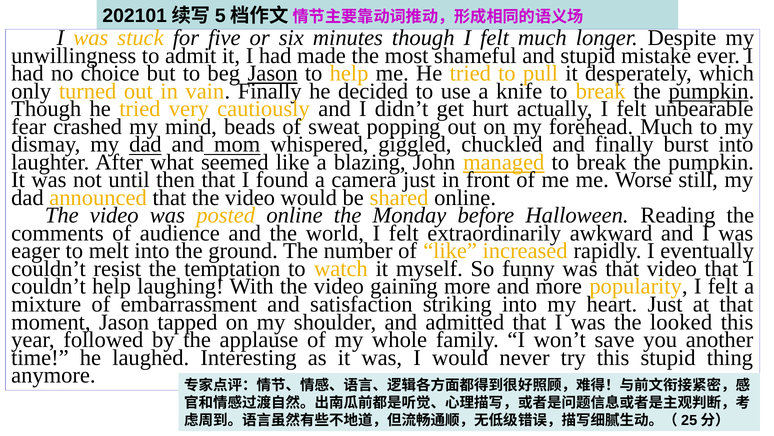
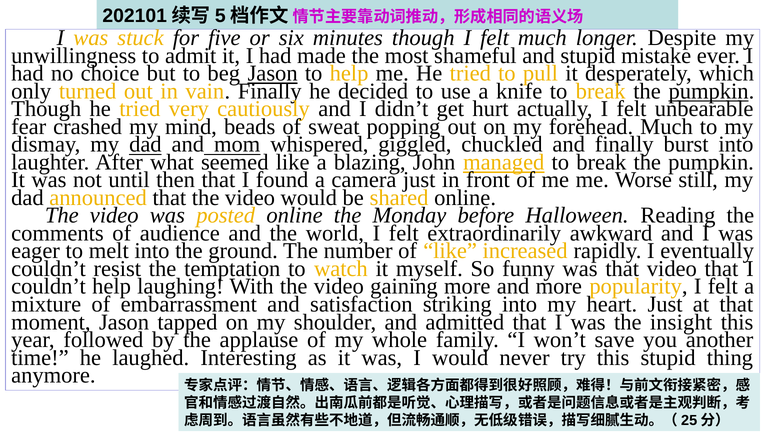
looked: looked -> insight
